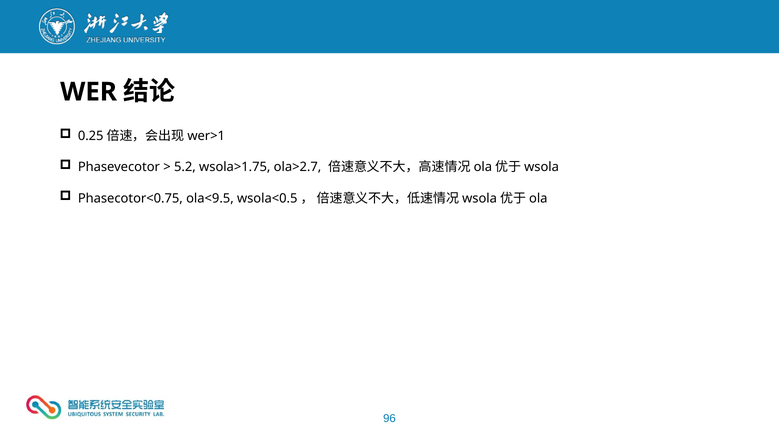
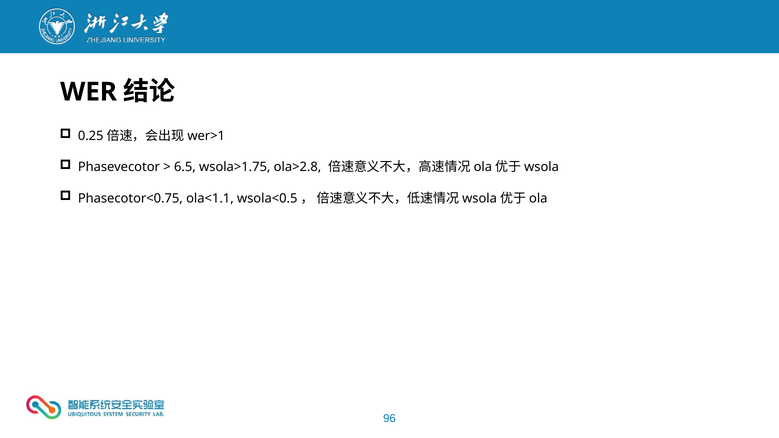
5.2: 5.2 -> 6.5
ola>2.7: ola>2.7 -> ola>2.8
ola<9.5: ola<9.5 -> ola<1.1
